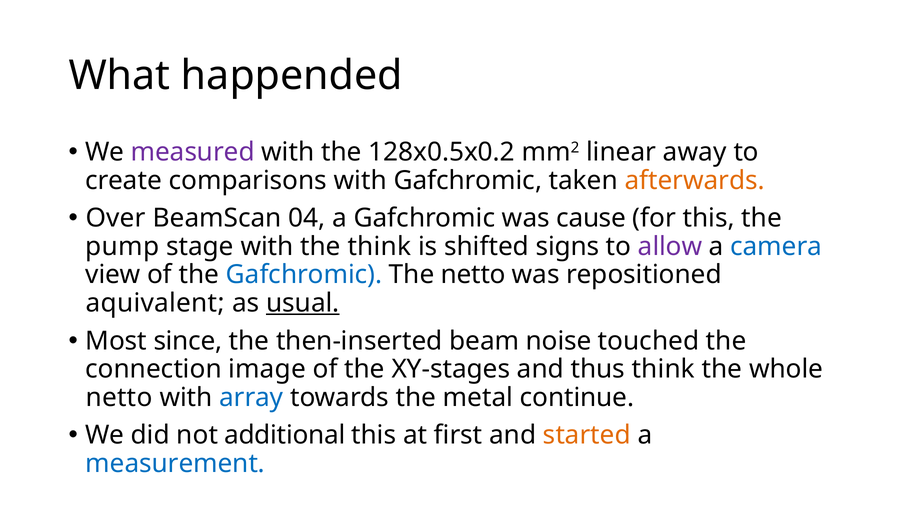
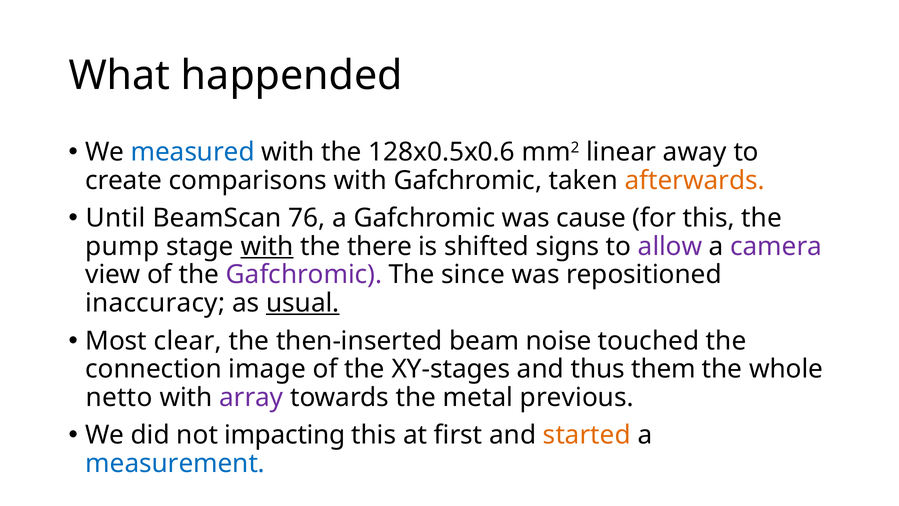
measured colour: purple -> blue
128x0.5x0.2: 128x0.5x0.2 -> 128x0.5x0.6
Over: Over -> Until
04: 04 -> 76
with at (267, 246) underline: none -> present
the think: think -> there
camera colour: blue -> purple
Gafchromic at (304, 275) colour: blue -> purple
The netto: netto -> since
aquivalent: aquivalent -> inaccuracy
since: since -> clear
thus think: think -> them
array colour: blue -> purple
continue: continue -> previous
additional: additional -> impacting
